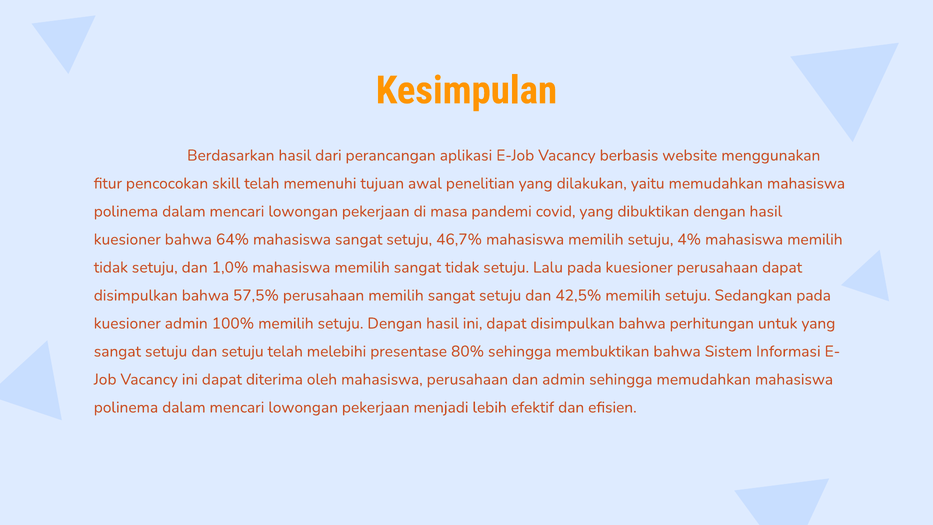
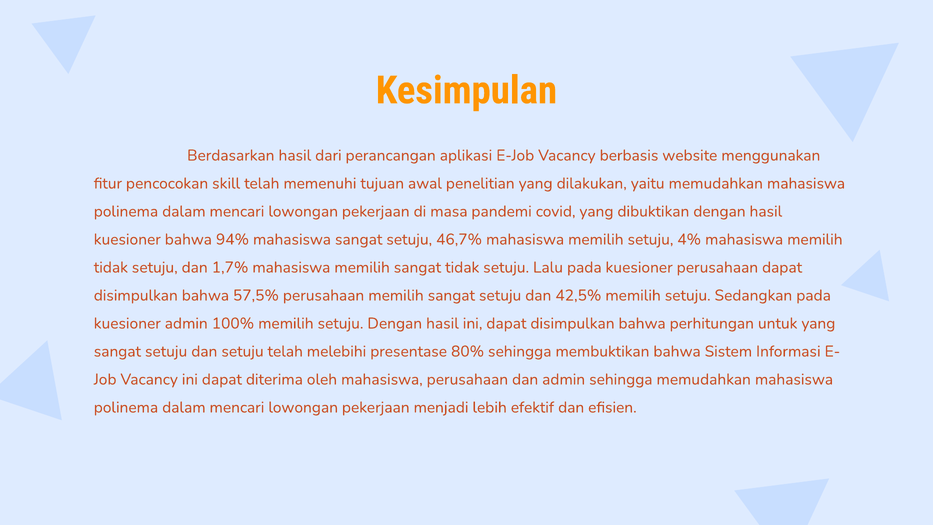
64%: 64% -> 94%
1,0%: 1,0% -> 1,7%
